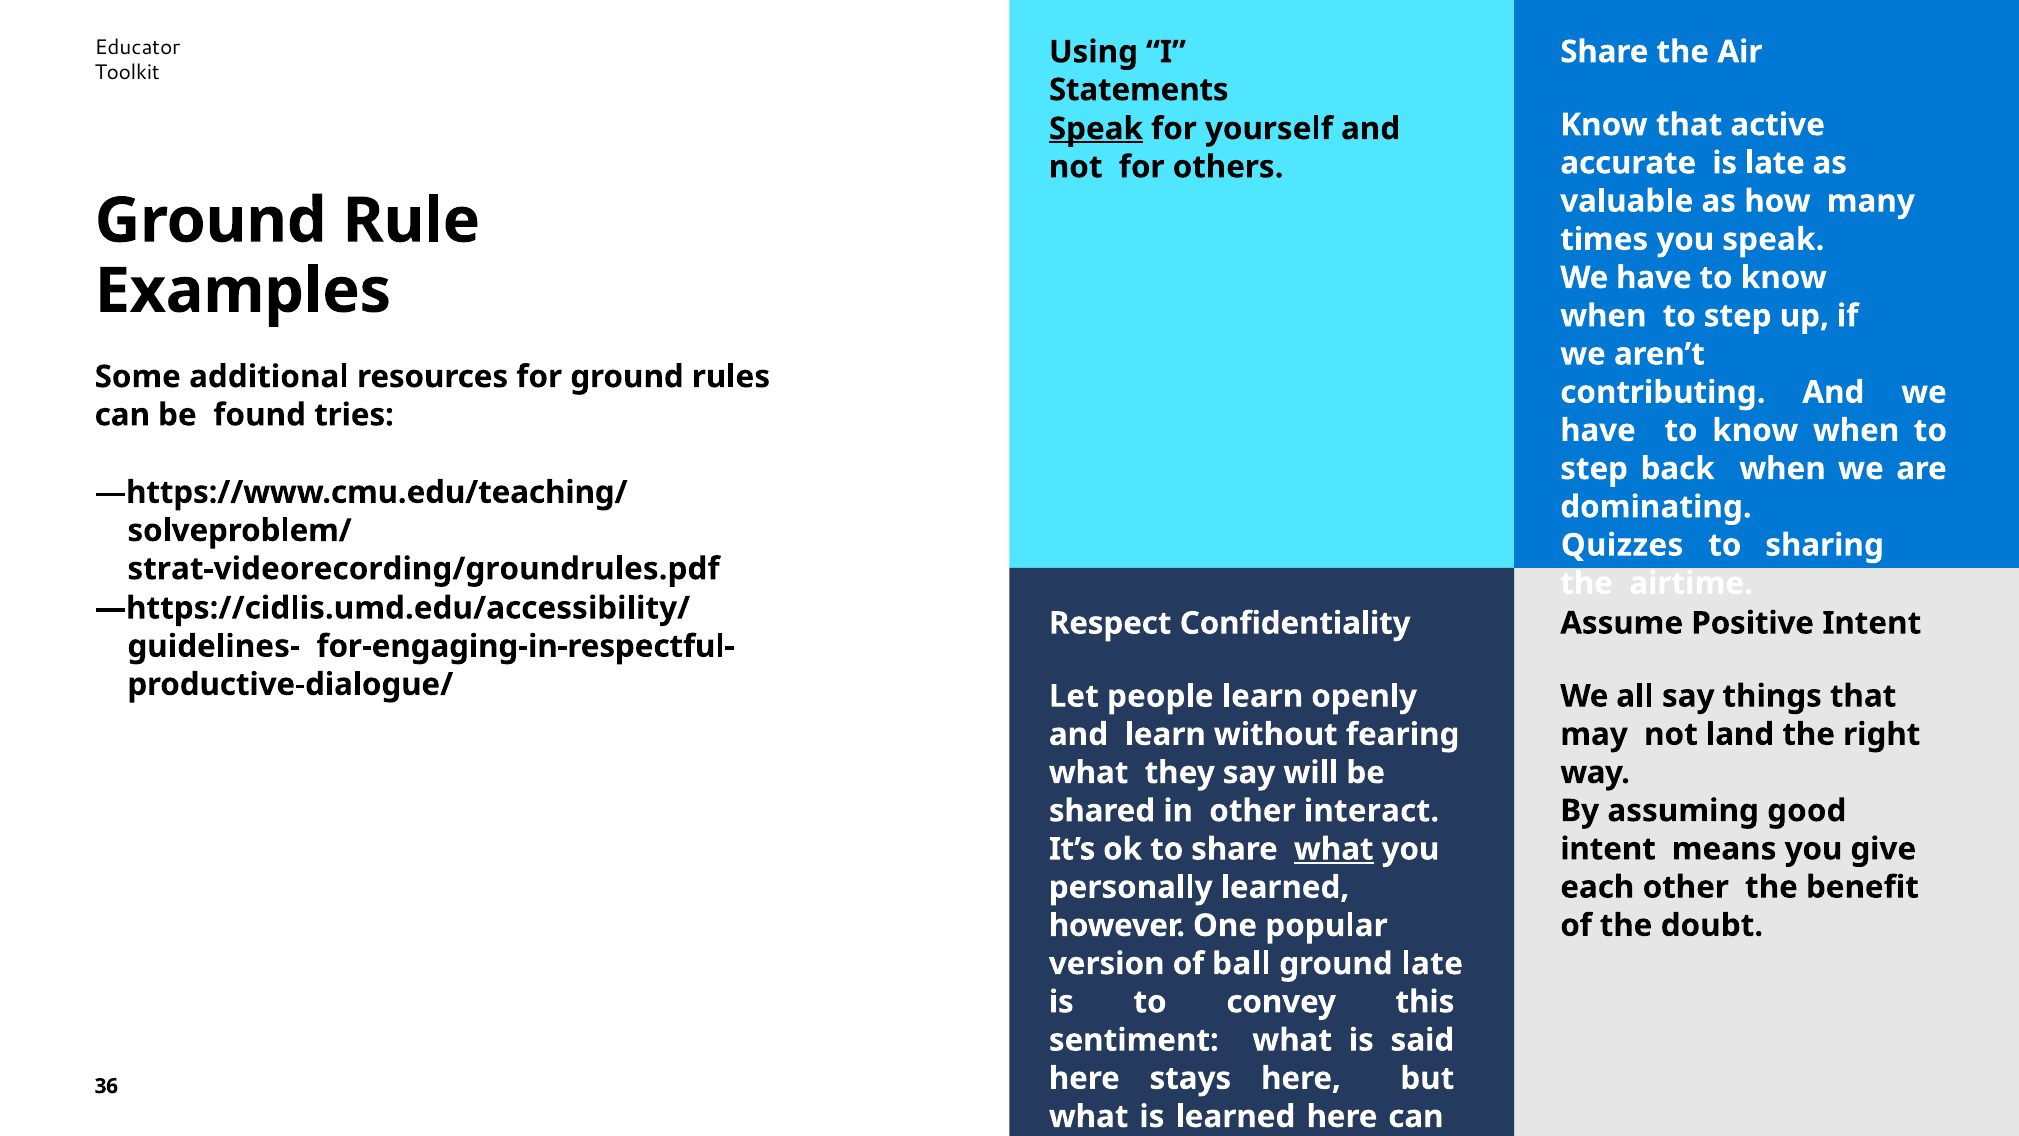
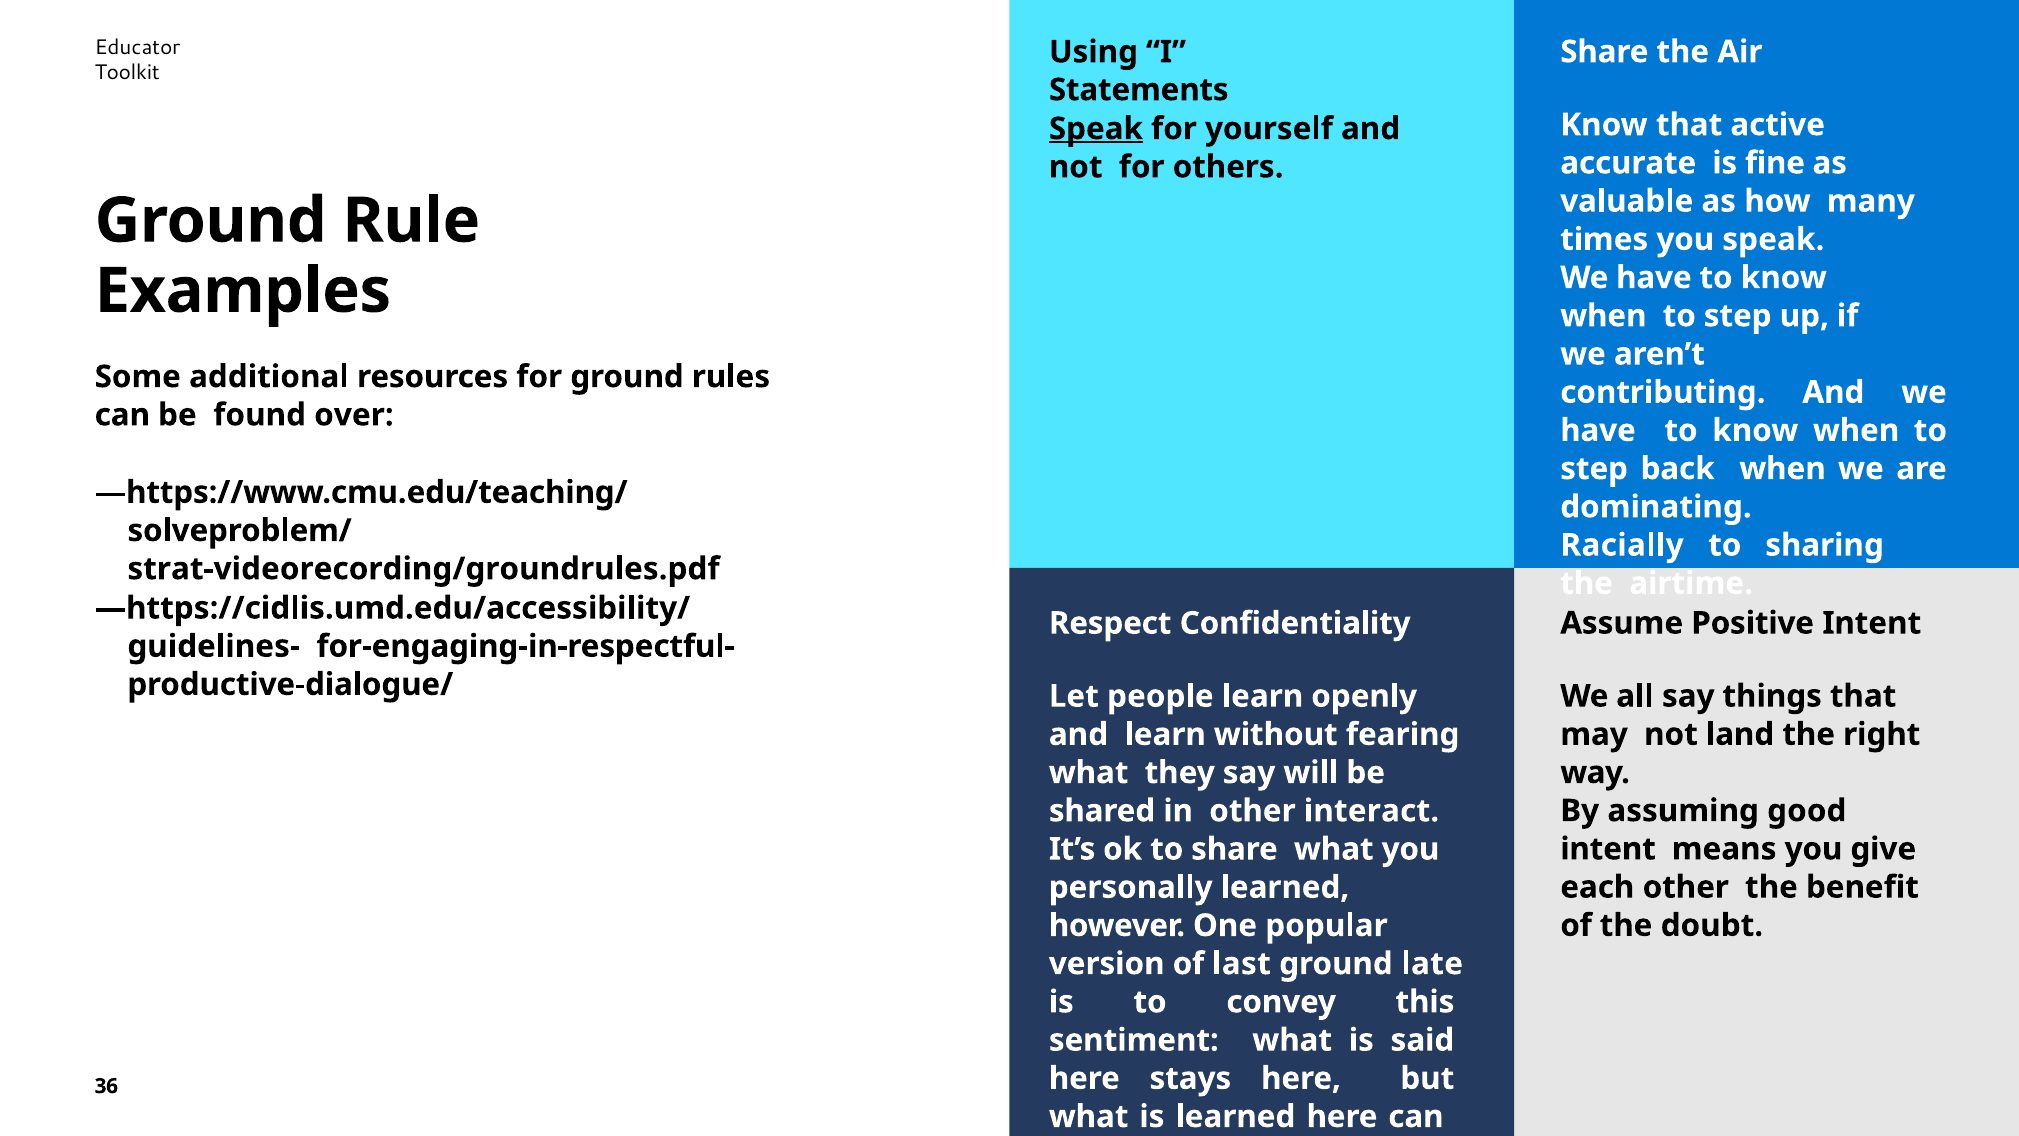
is late: late -> fine
tries: tries -> over
Quizzes: Quizzes -> Racially
what at (1334, 849) underline: present -> none
ball: ball -> last
